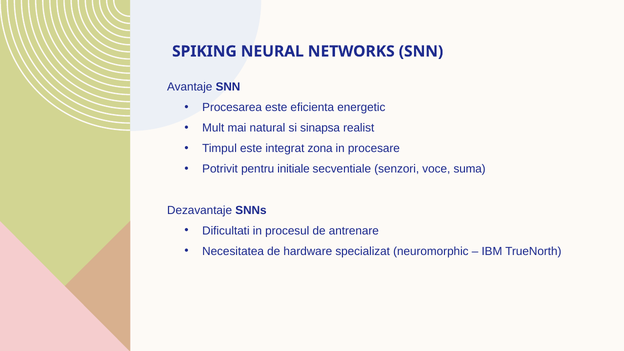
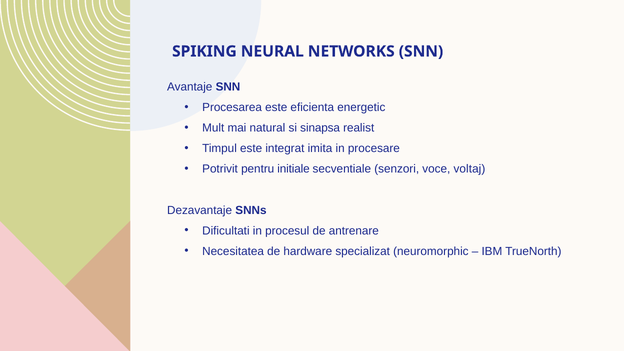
zona: zona -> imita
suma: suma -> voltaj
